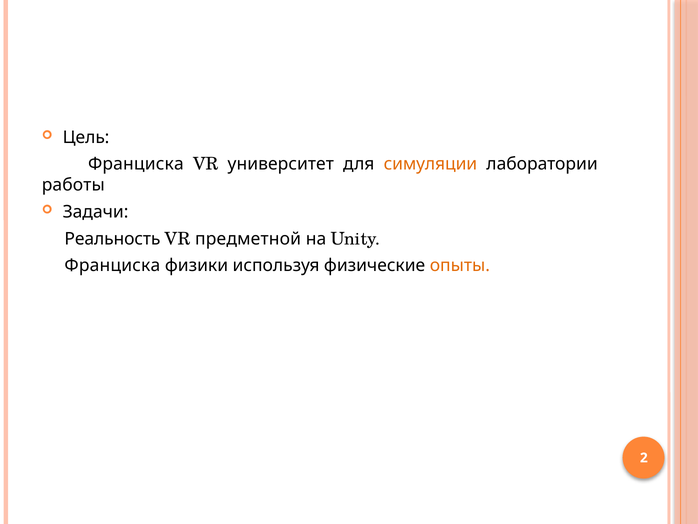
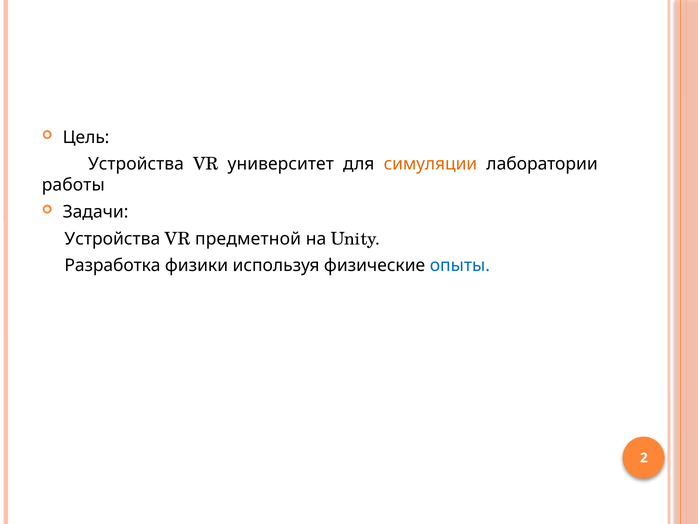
Франциска at (136, 164): Франциска -> Устройства
Реальность at (112, 239): Реальность -> Устройства
Франциска at (112, 265): Франциска -> Разработка
опыты colour: orange -> blue
